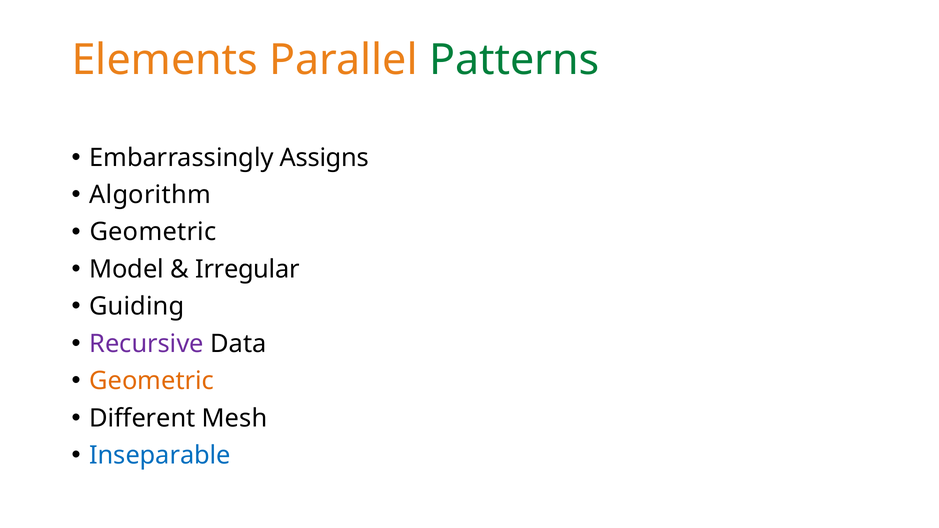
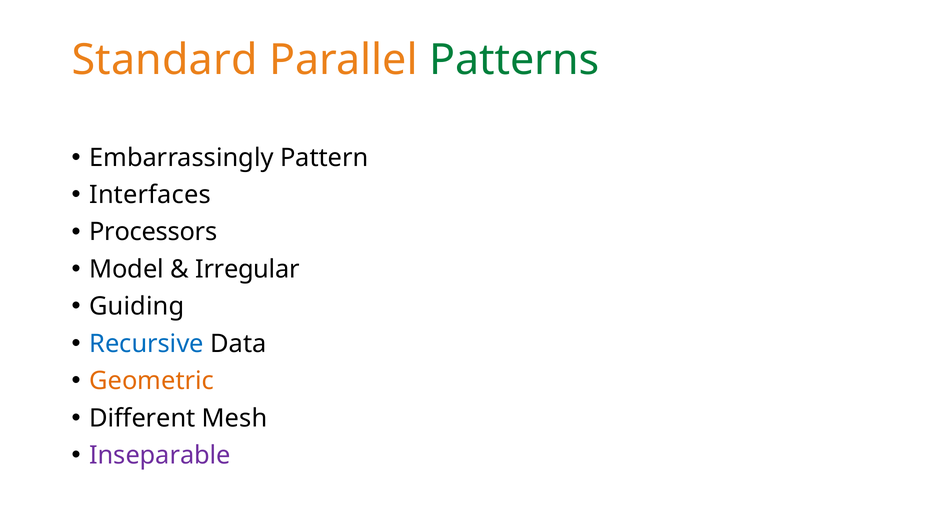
Elements: Elements -> Standard
Assigns: Assigns -> Pattern
Algorithm: Algorithm -> Interfaces
Geometric at (153, 232): Geometric -> Processors
Recursive colour: purple -> blue
Inseparable colour: blue -> purple
